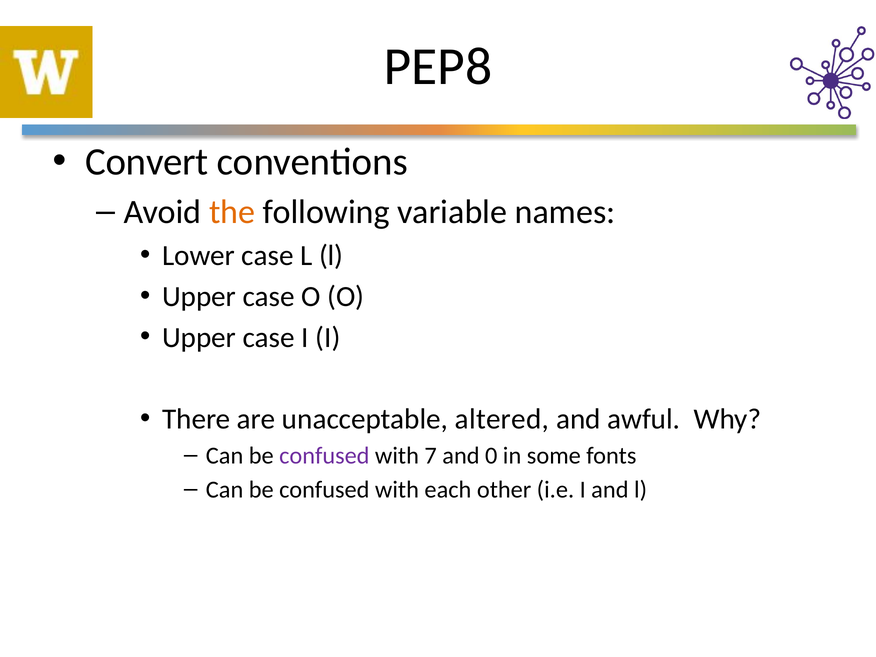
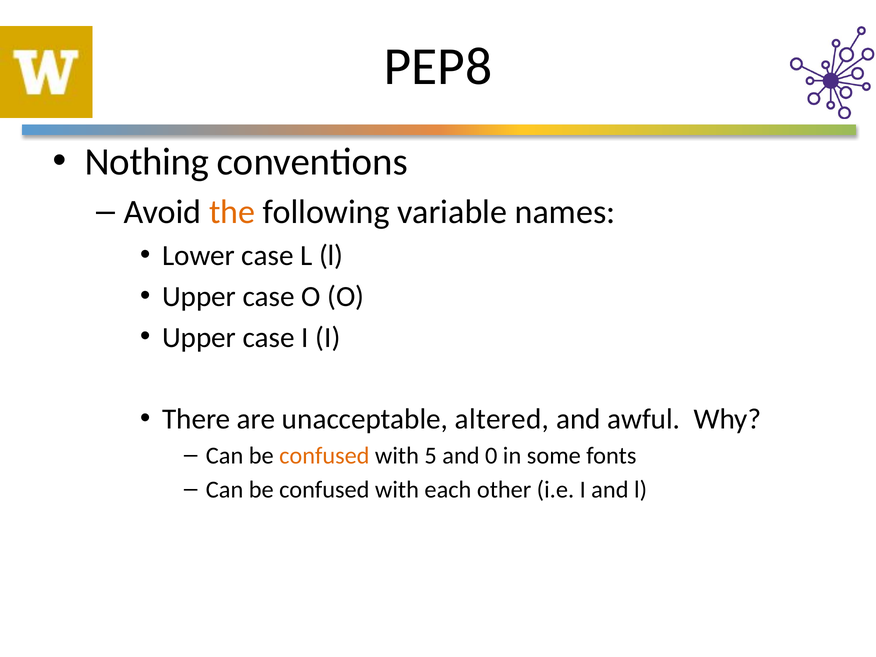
Convert: Convert -> Nothing
confused at (324, 456) colour: purple -> orange
7: 7 -> 5
